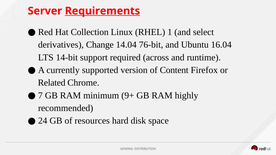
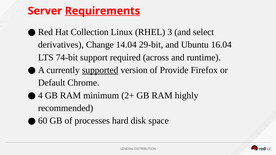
1: 1 -> 3
76-bit: 76-bit -> 29-bit
14-bit: 14-bit -> 74-bit
supported underline: none -> present
Content: Content -> Provide
Related: Related -> Default
7: 7 -> 4
9+: 9+ -> 2+
24: 24 -> 60
resources: resources -> processes
